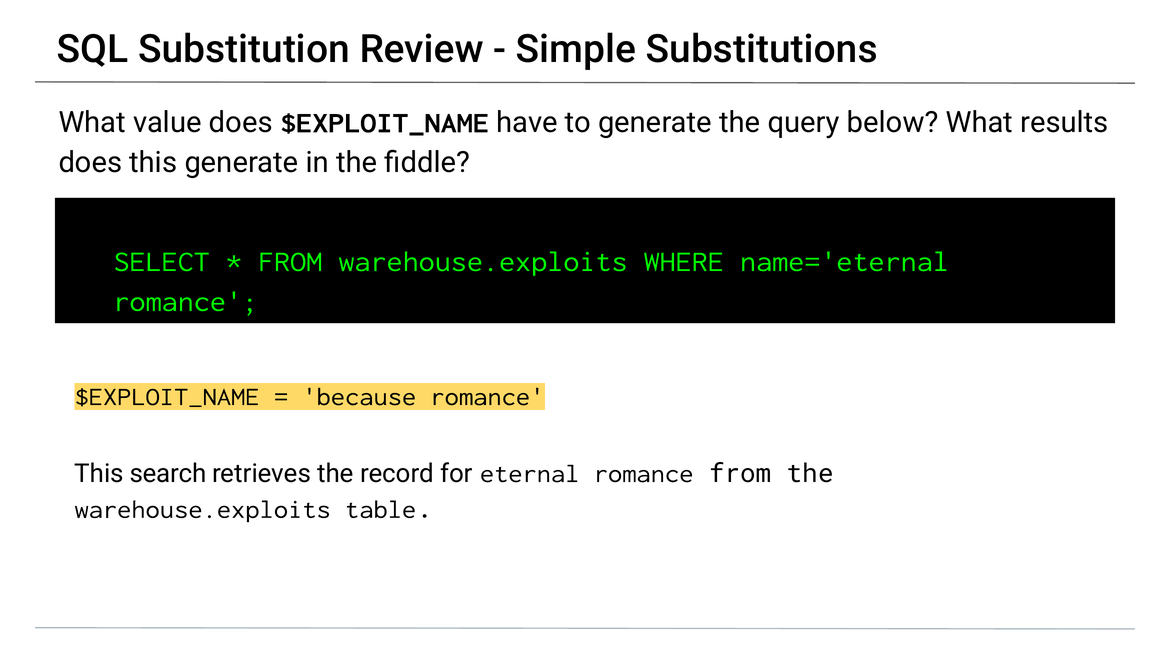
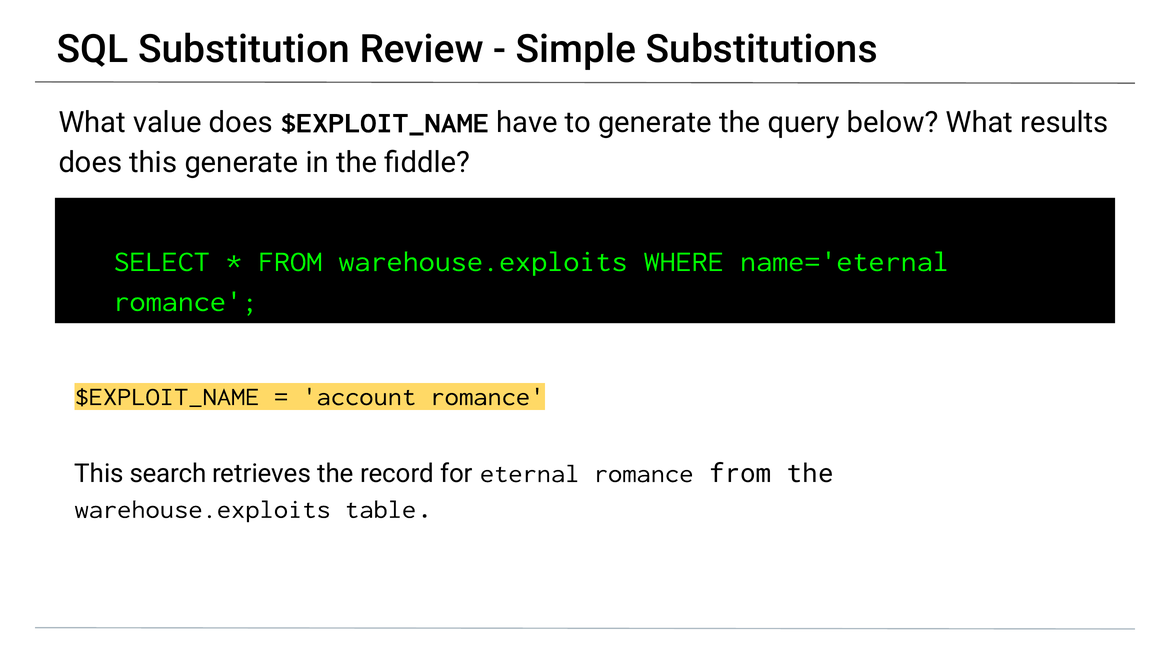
because: because -> account
